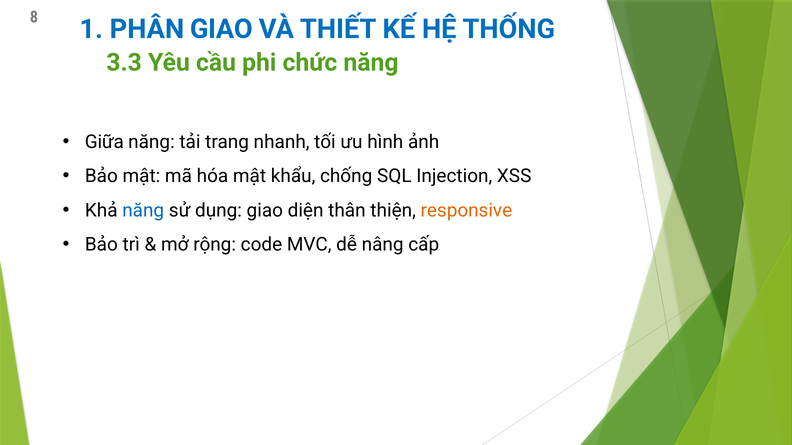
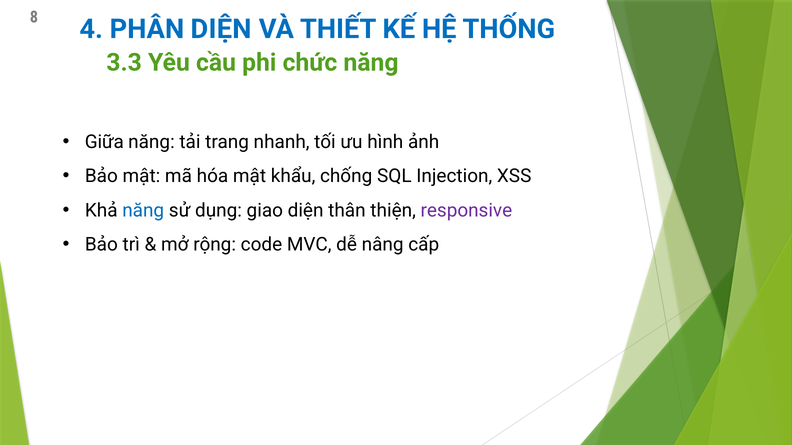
1: 1 -> 4
PHÂN GIAO: GIAO -> DIỆN
responsive colour: orange -> purple
